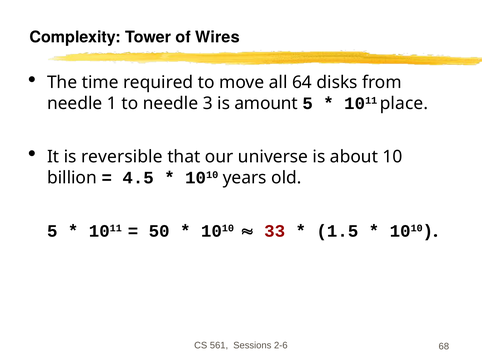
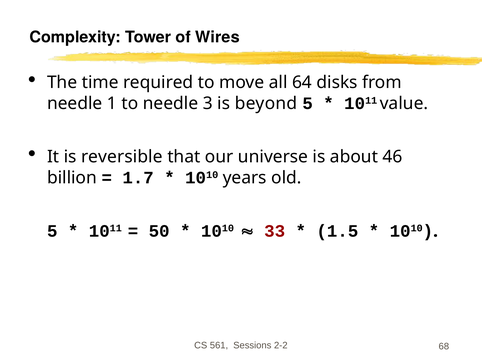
amount: amount -> beyond
place: place -> value
10: 10 -> 46
4.5: 4.5 -> 1.7
2-6: 2-6 -> 2-2
